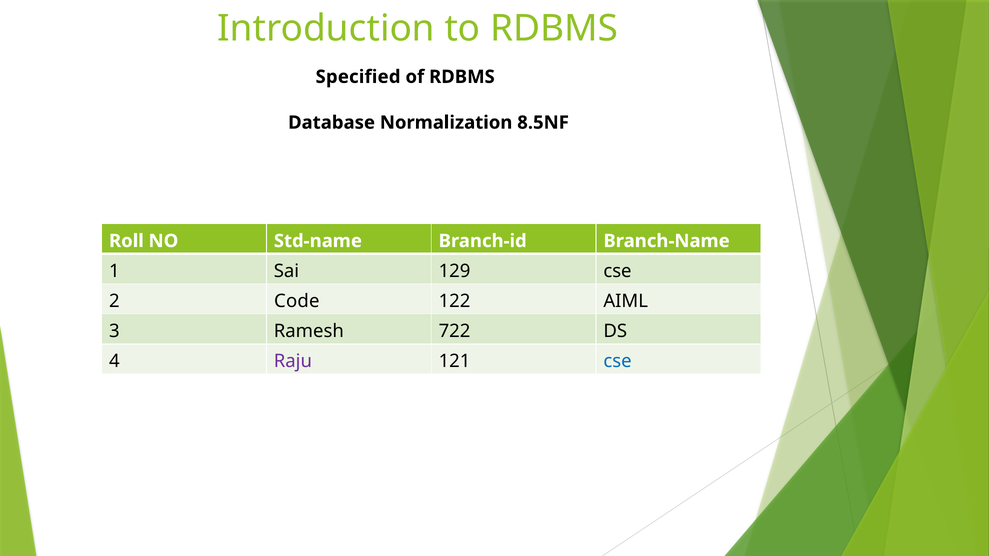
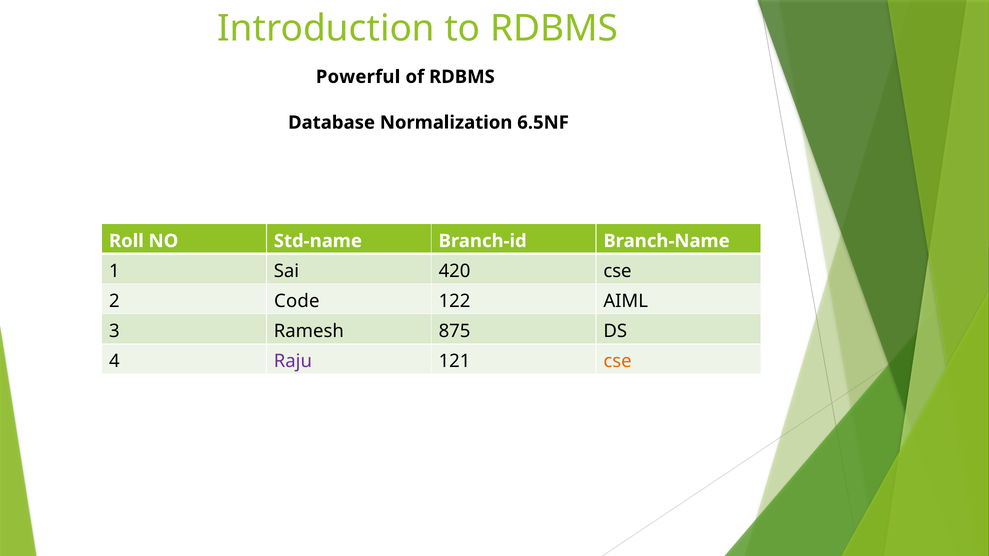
Specified: Specified -> Powerful
8.5NF: 8.5NF -> 6.5NF
129: 129 -> 420
722: 722 -> 875
cse at (618, 361) colour: blue -> orange
